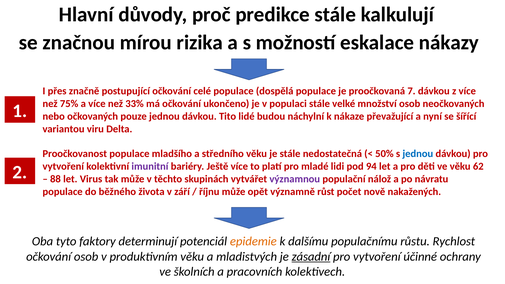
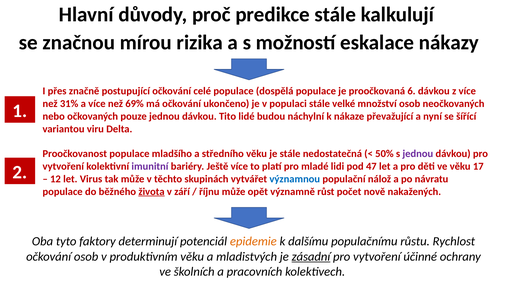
7: 7 -> 6
75%: 75% -> 31%
33%: 33% -> 69%
jednou at (418, 154) colour: blue -> purple
94: 94 -> 47
62: 62 -> 17
88: 88 -> 12
významnou colour: purple -> blue
života underline: none -> present
